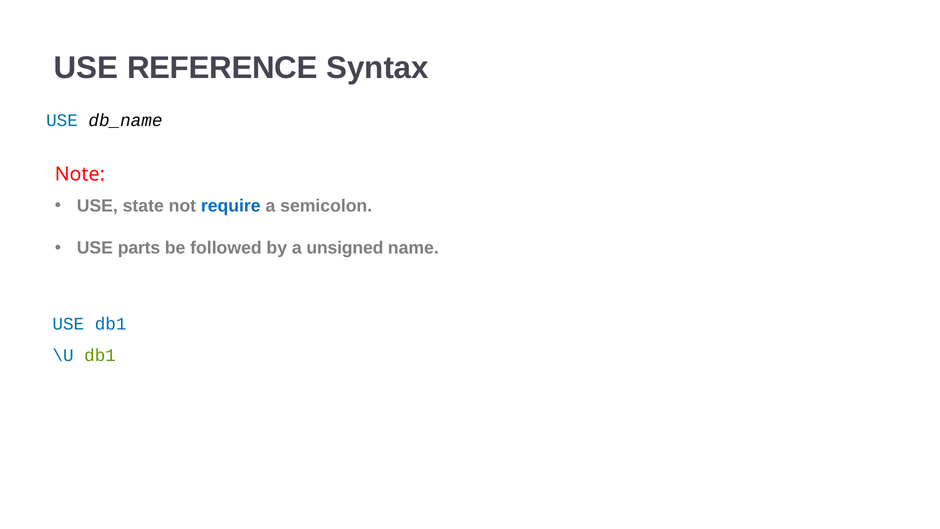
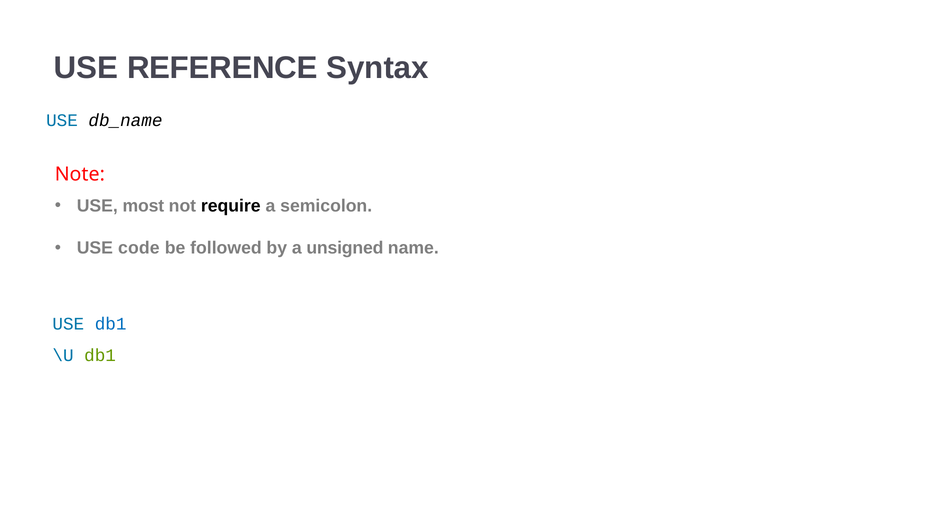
state: state -> most
require colour: blue -> black
parts: parts -> code
